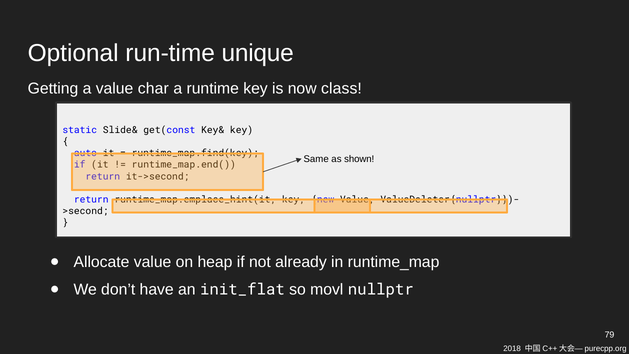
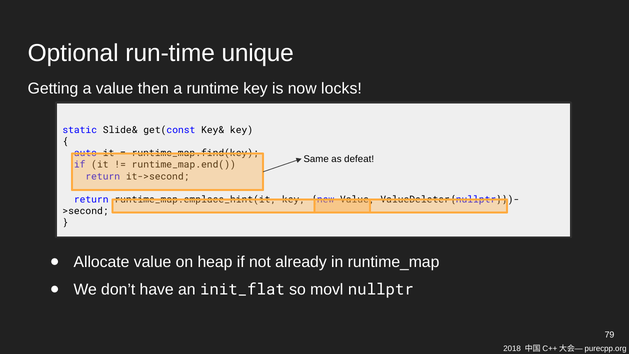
char: char -> then
class: class -> locks
shown: shown -> defeat
